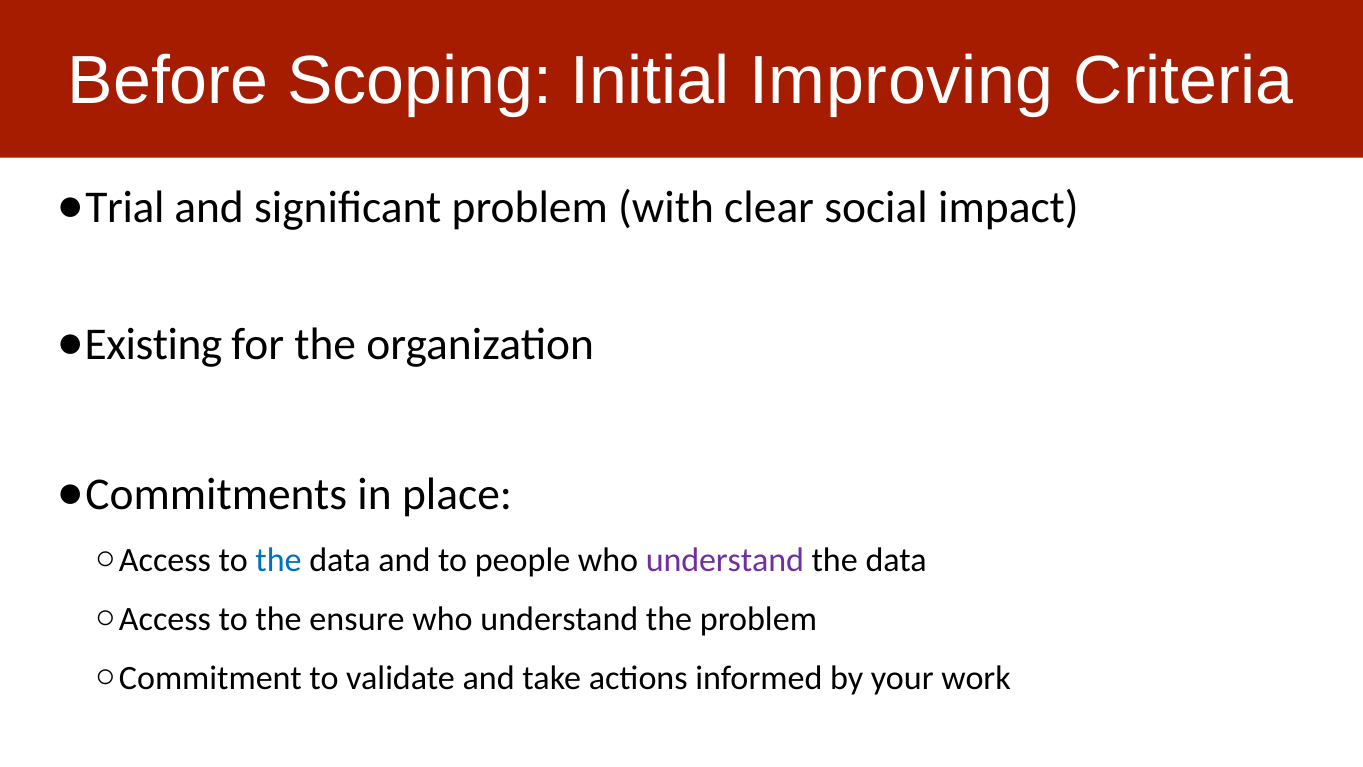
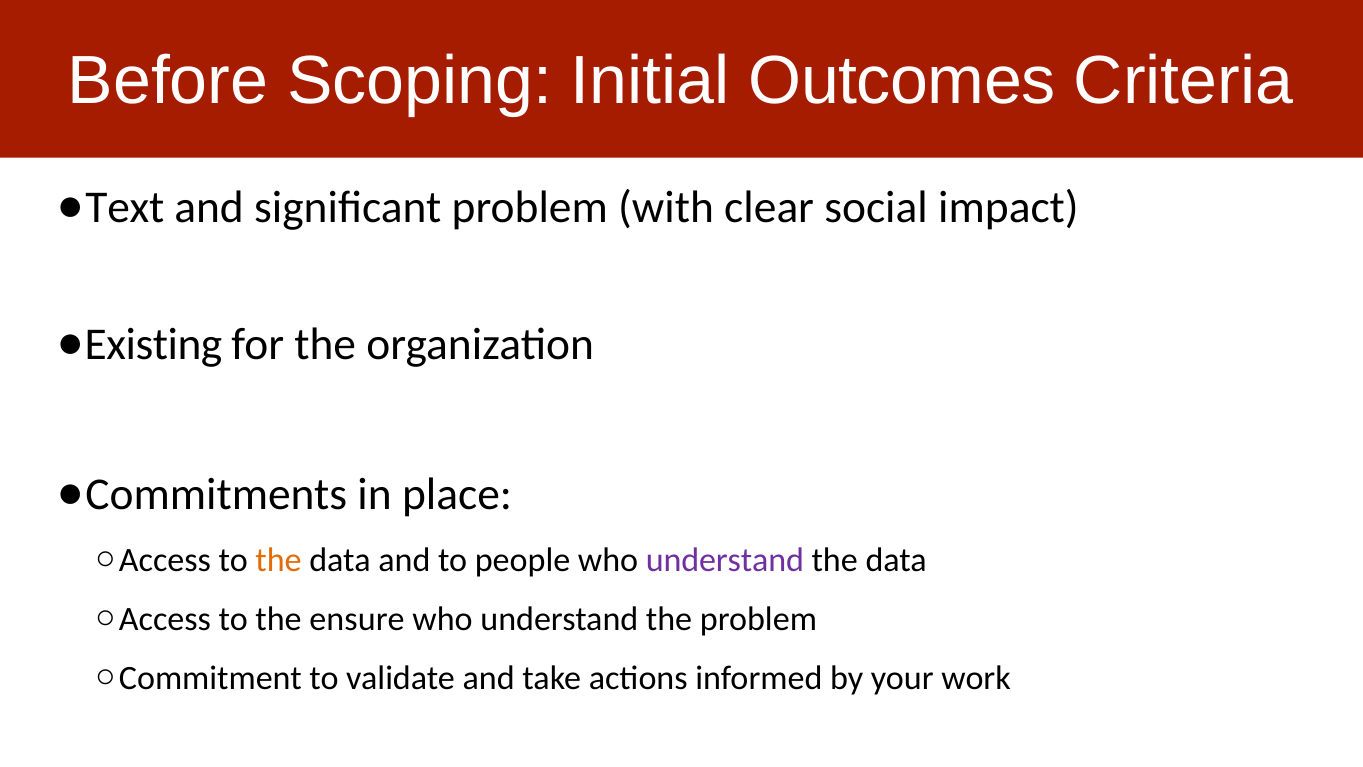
Improving: Improving -> Outcomes
Trial: Trial -> Text
the at (278, 560) colour: blue -> orange
